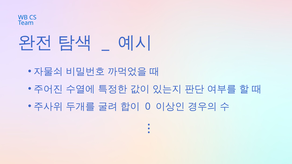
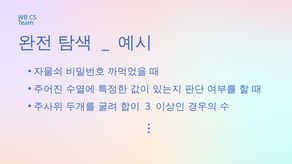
0: 0 -> 3
